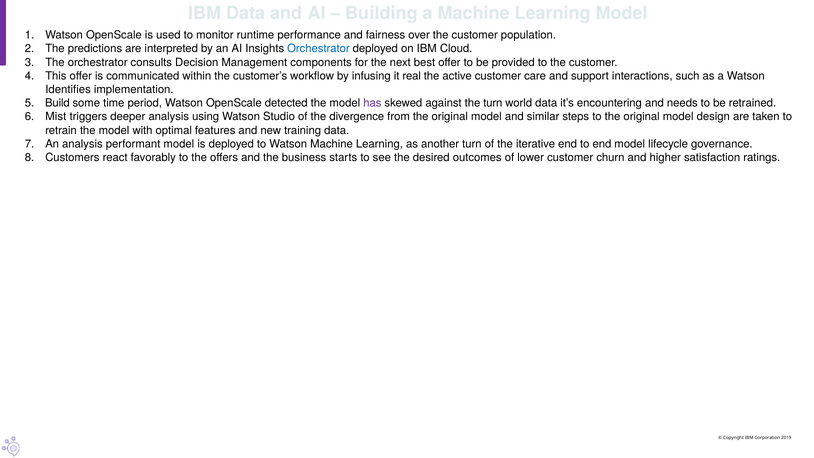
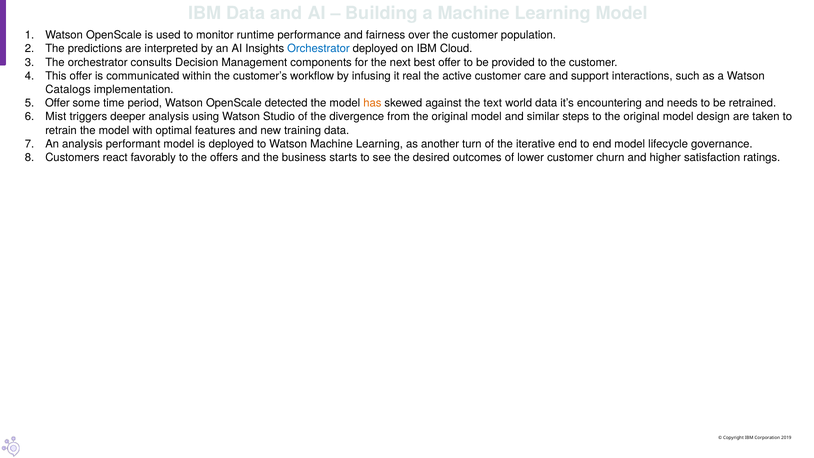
Identifies: Identifies -> Catalogs
Build at (57, 103): Build -> Offer
has colour: purple -> orange
the turn: turn -> text
